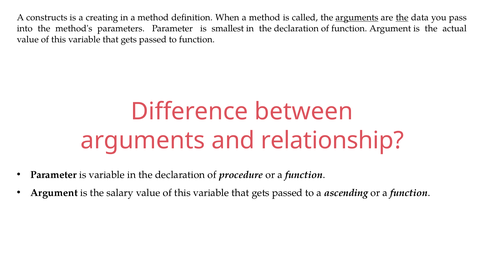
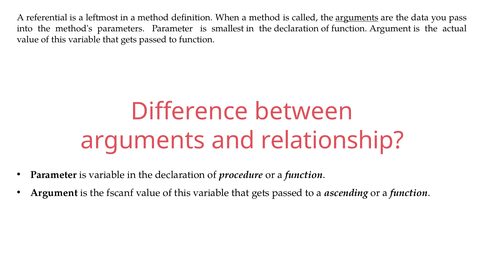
constructs: constructs -> referential
creating: creating -> leftmost
the at (402, 18) underline: present -> none
salary: salary -> fscanf
